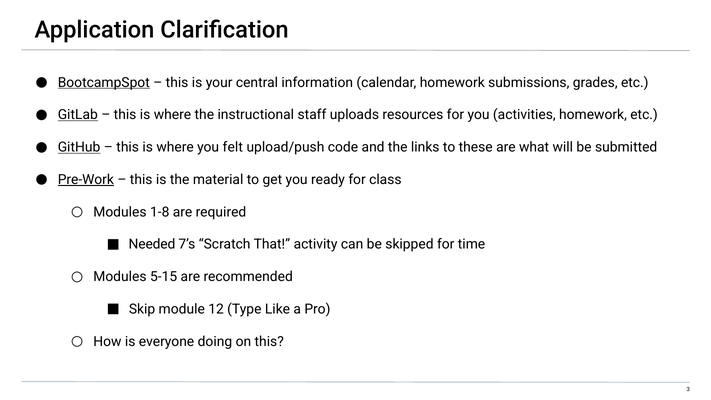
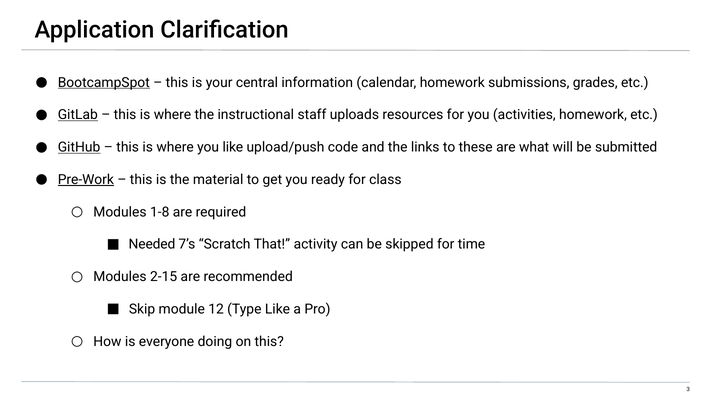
you felt: felt -> like
5-15: 5-15 -> 2-15
